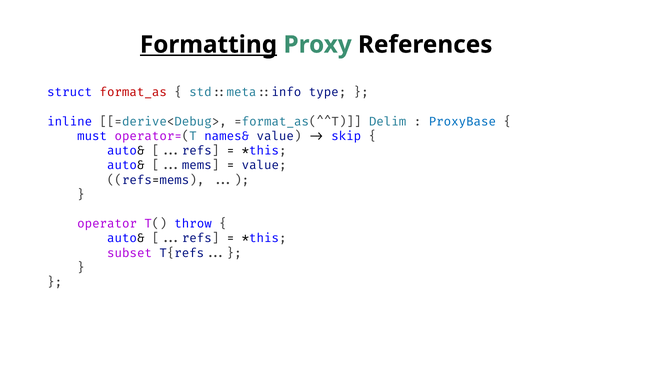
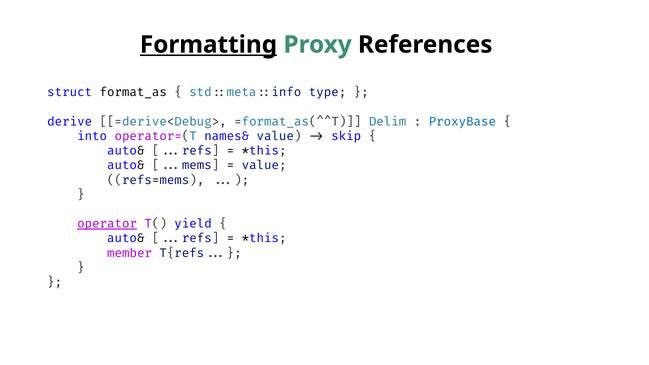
format_as colour: red -> black
inline: inline -> derive
must: must -> into
operator underline: none -> present
throw: throw -> yield
subset: subset -> member
